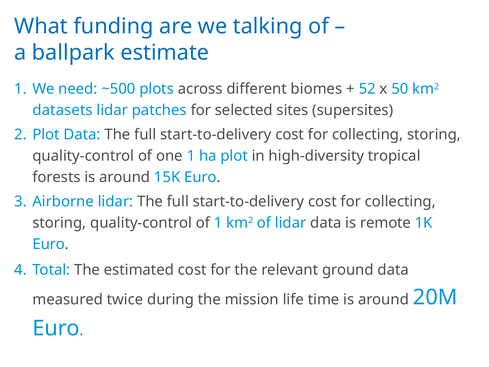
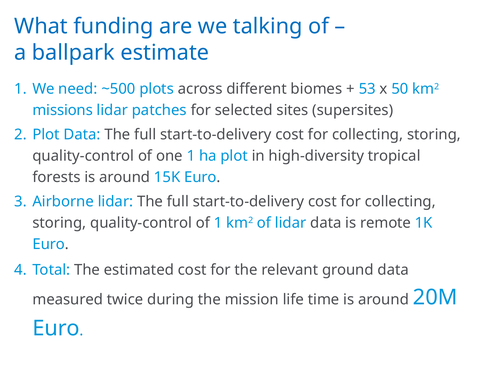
52: 52 -> 53
datasets: datasets -> missions
